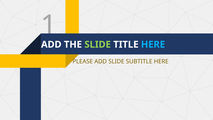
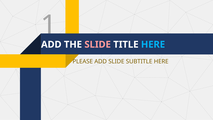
SLIDE at (98, 44) colour: light green -> pink
